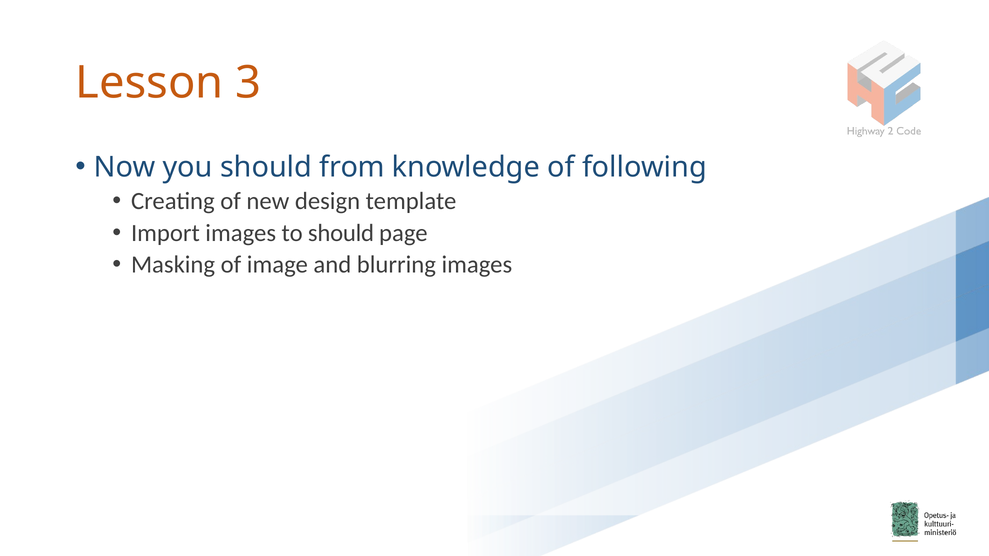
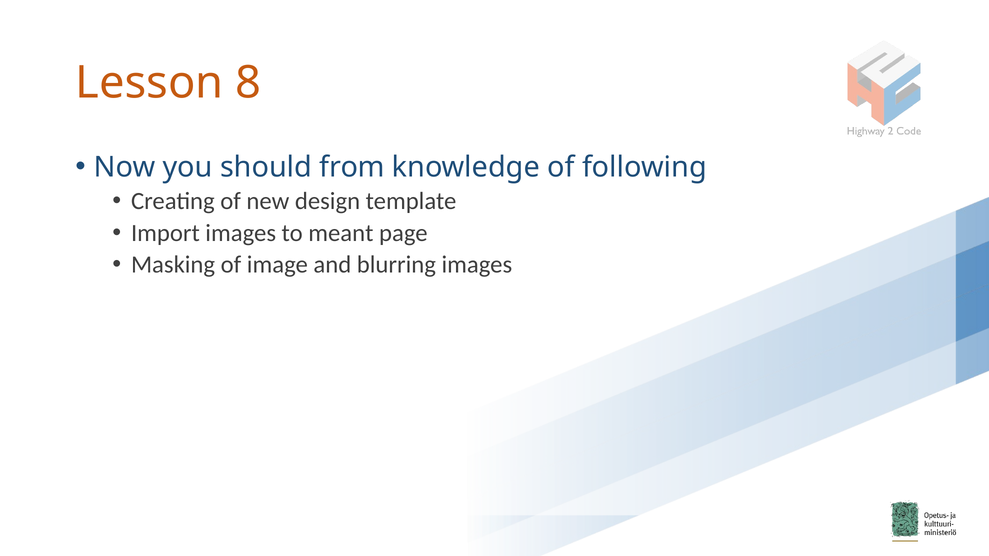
3: 3 -> 8
to should: should -> meant
